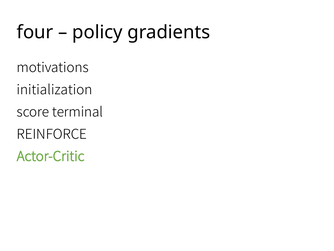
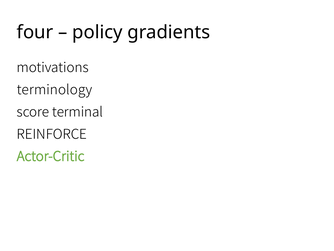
initialization: initialization -> terminology
